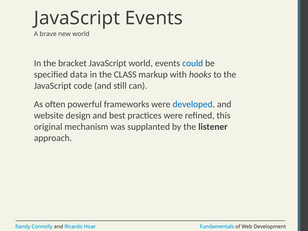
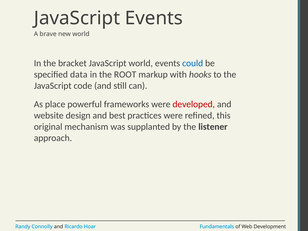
CLASS: CLASS -> ROOT
often: often -> place
developed colour: blue -> red
